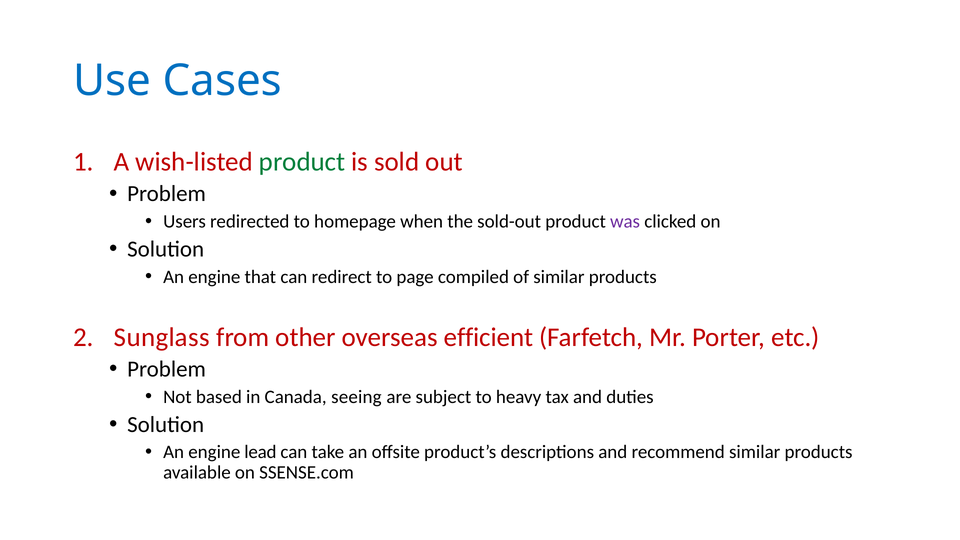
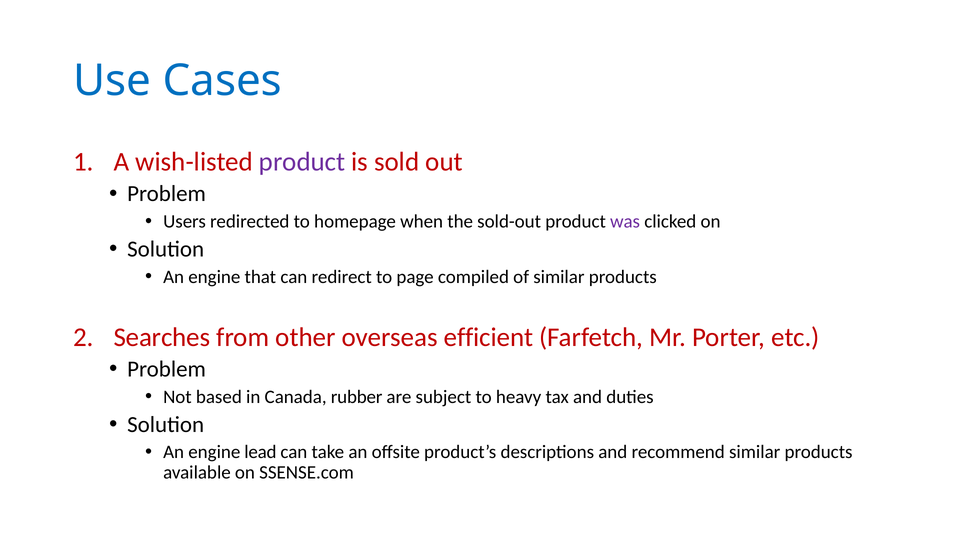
product at (302, 162) colour: green -> purple
Sunglass: Sunglass -> Searches
seeing: seeing -> rubber
